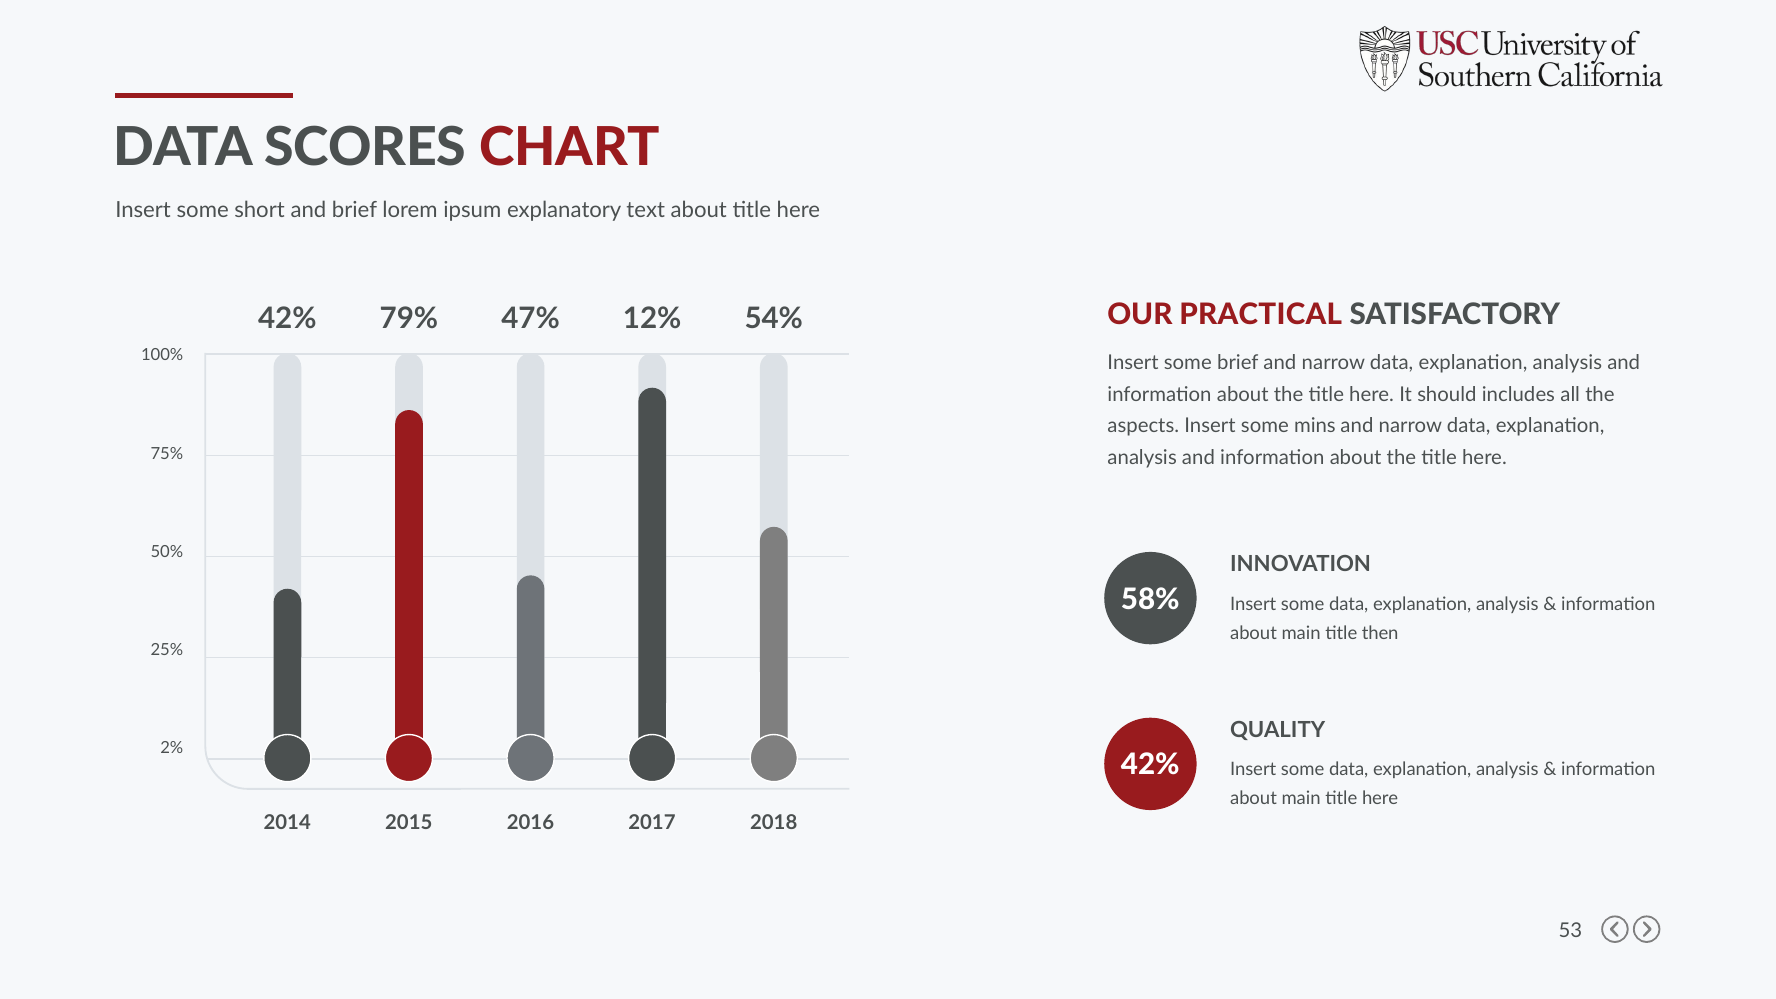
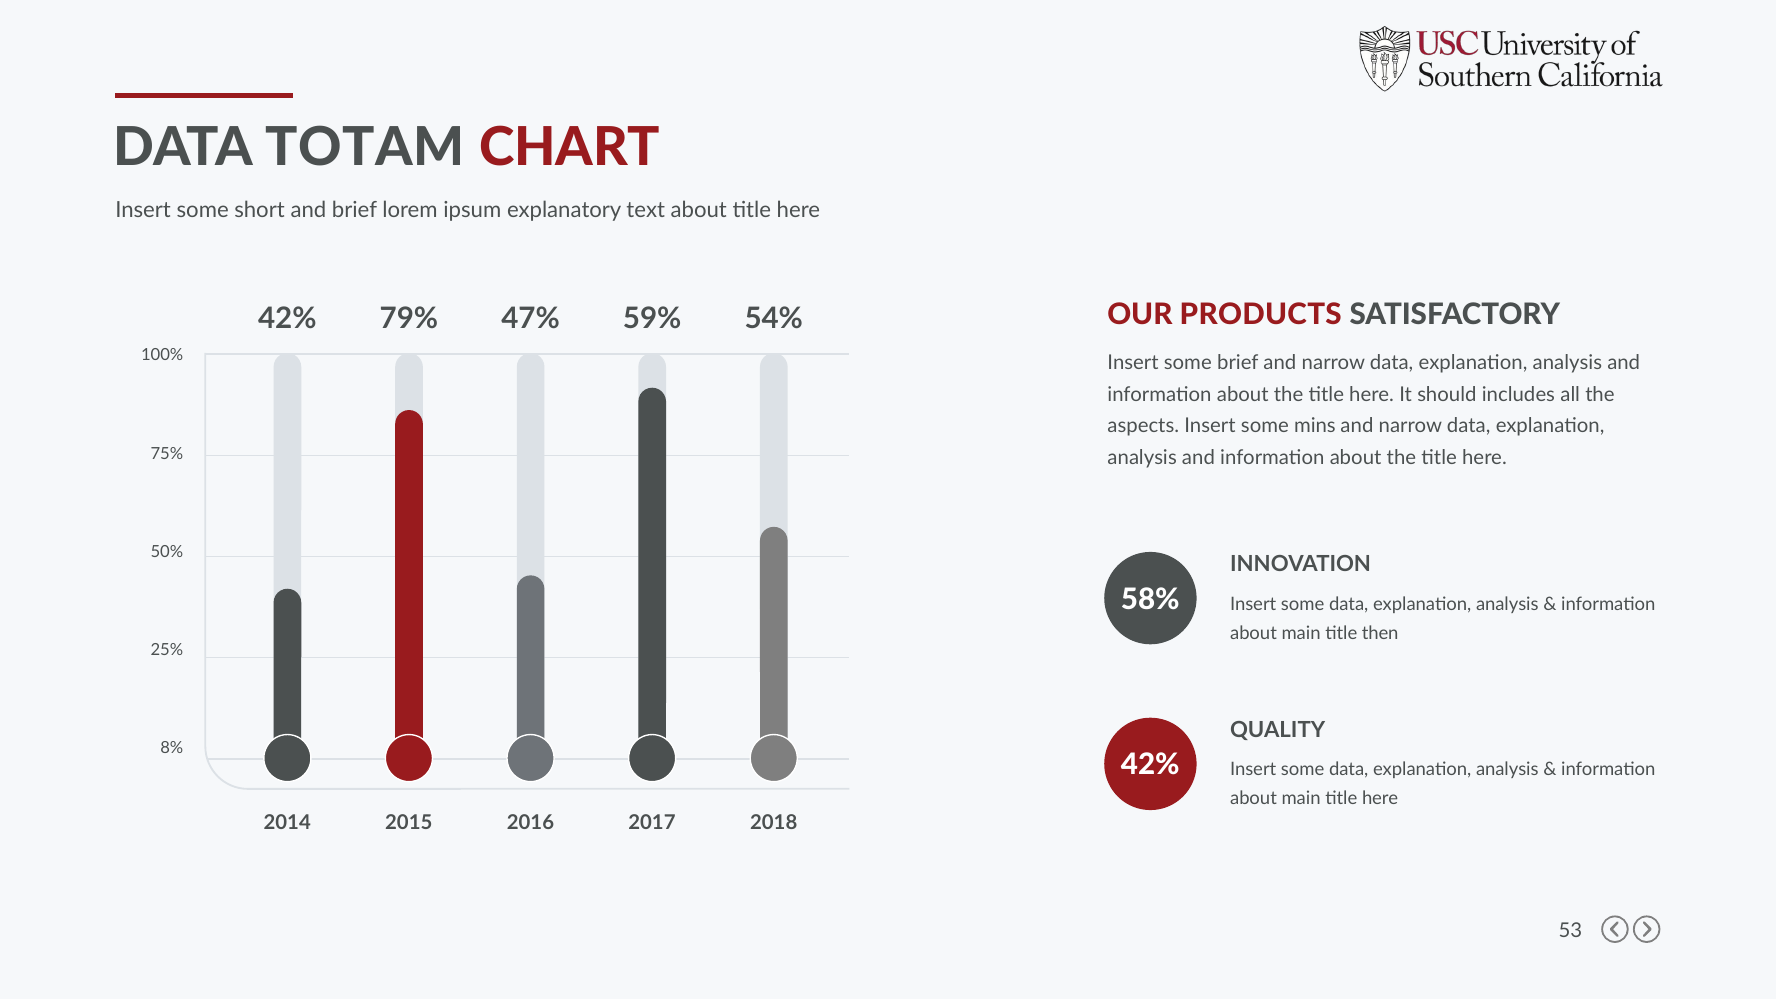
SCORES: SCORES -> TOTAM
PRACTICAL: PRACTICAL -> PRODUCTS
12%: 12% -> 59%
2%: 2% -> 8%
